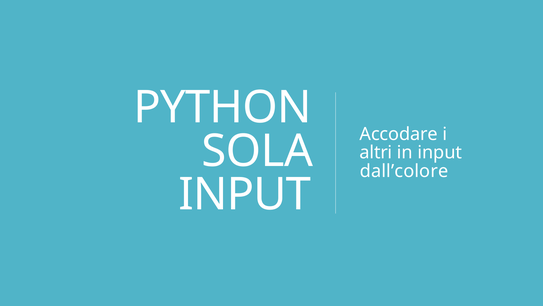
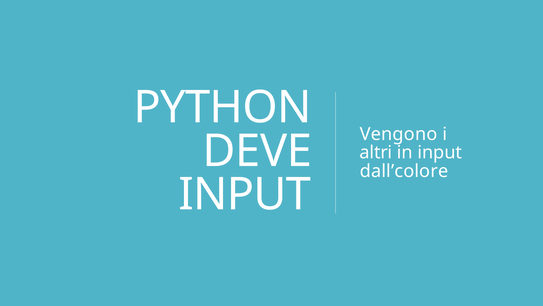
Accodare: Accodare -> Vengono
SOLA: SOLA -> DEVE
